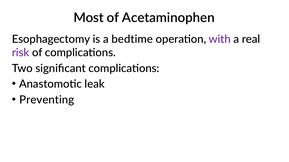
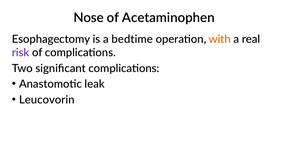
Most: Most -> Nose
with colour: purple -> orange
Preventing: Preventing -> Leucovorin
